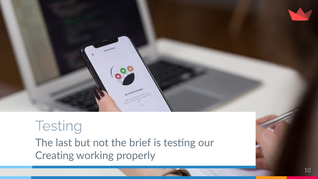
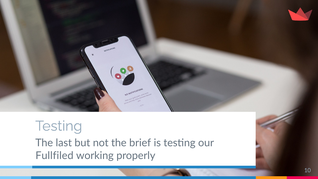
Creating: Creating -> Fullfiled
